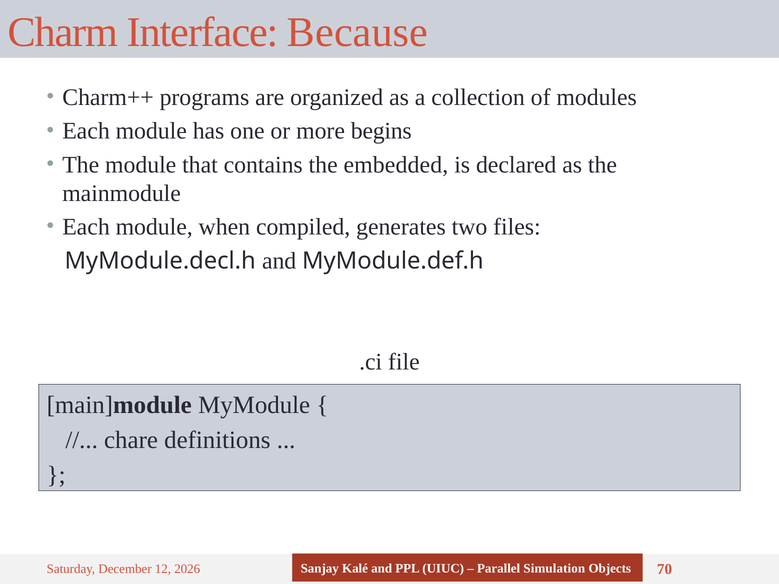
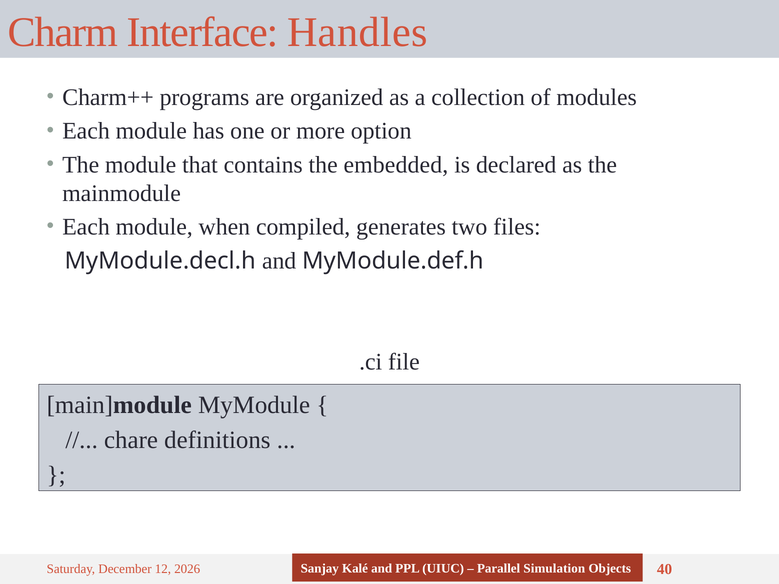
Because: Because -> Handles
begins: begins -> option
70: 70 -> 40
